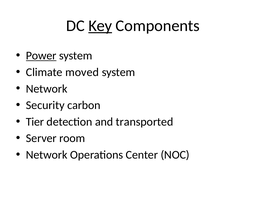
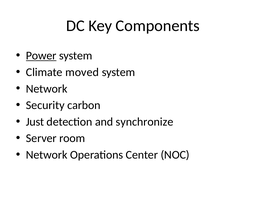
Key underline: present -> none
Tier: Tier -> Just
transported: transported -> synchronize
